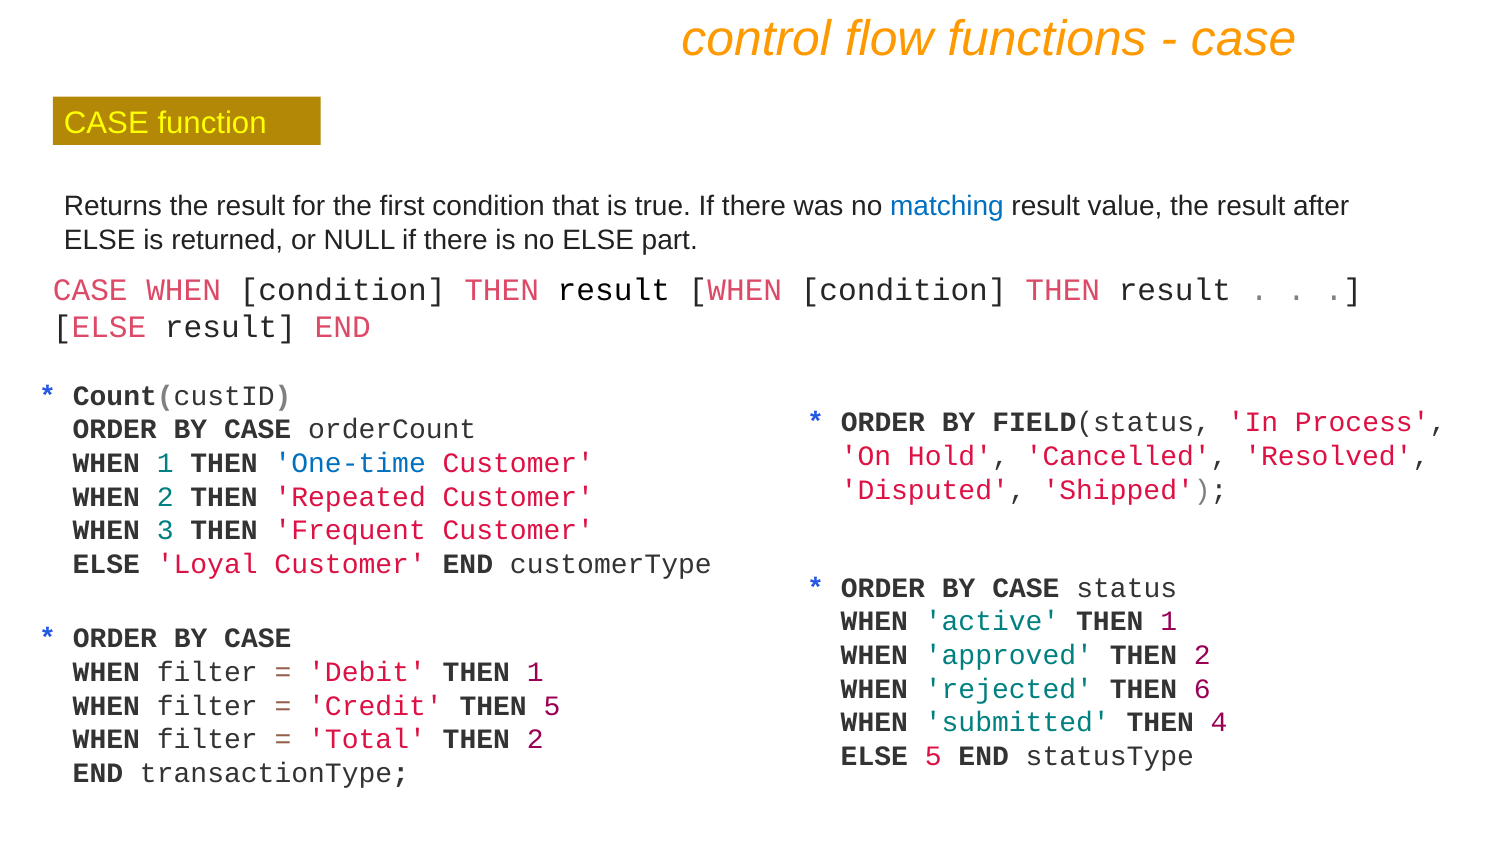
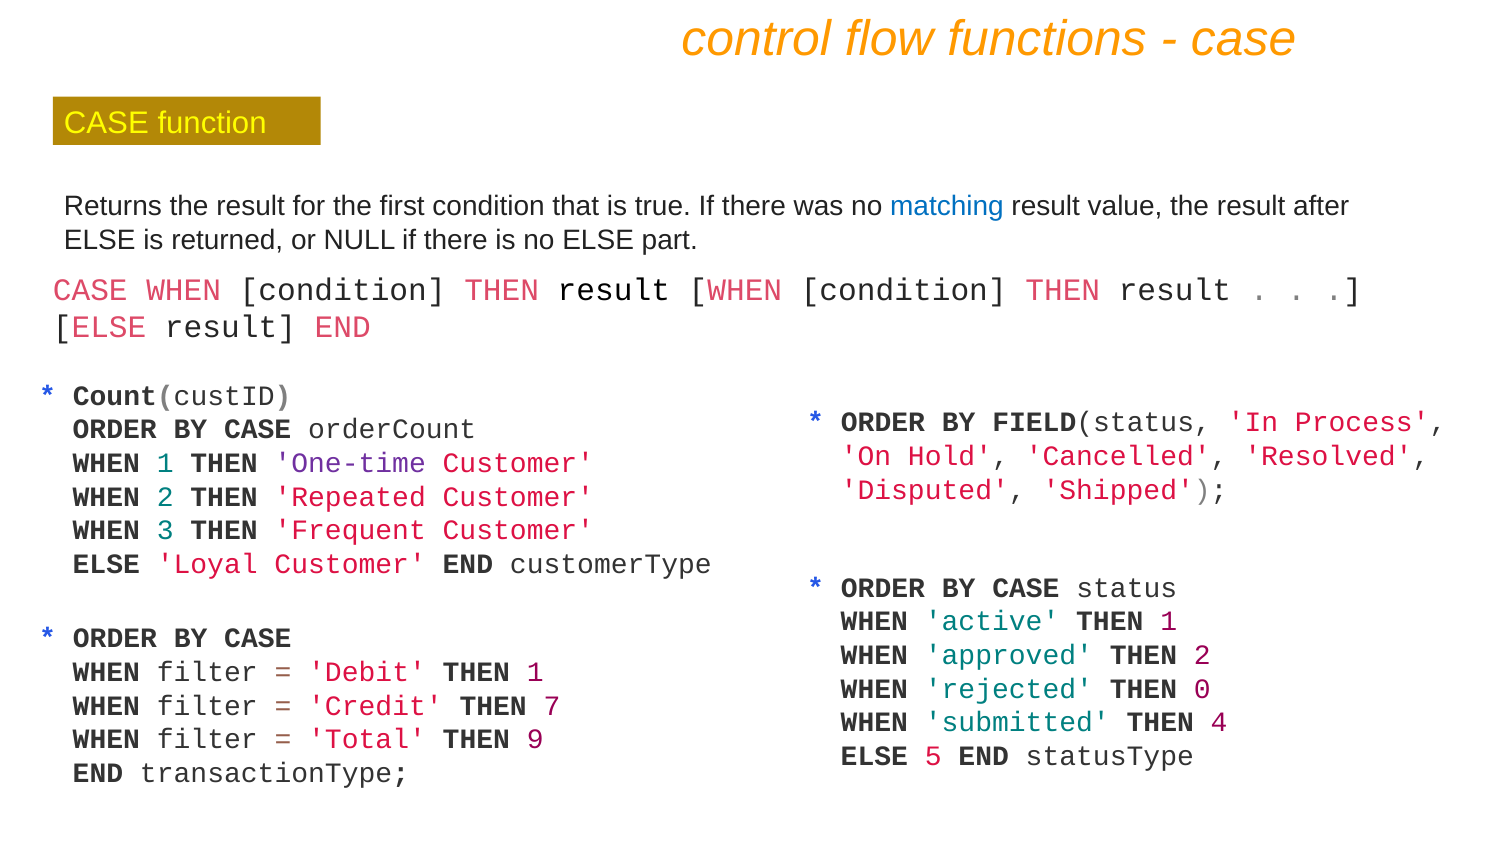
One-time colour: blue -> purple
6: 6 -> 0
THEN 5: 5 -> 7
Total THEN 2: 2 -> 9
